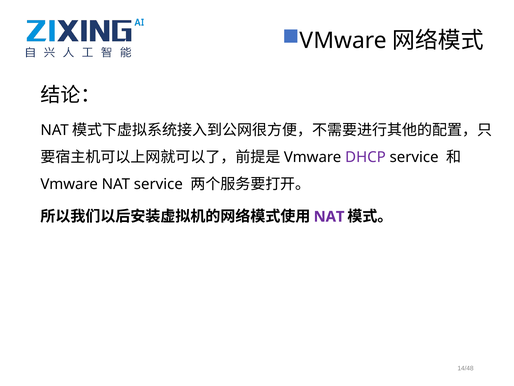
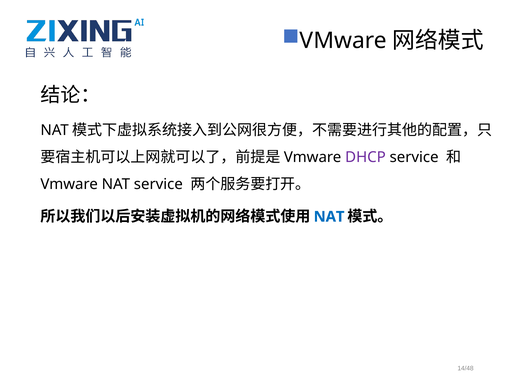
NAT at (329, 216) colour: purple -> blue
